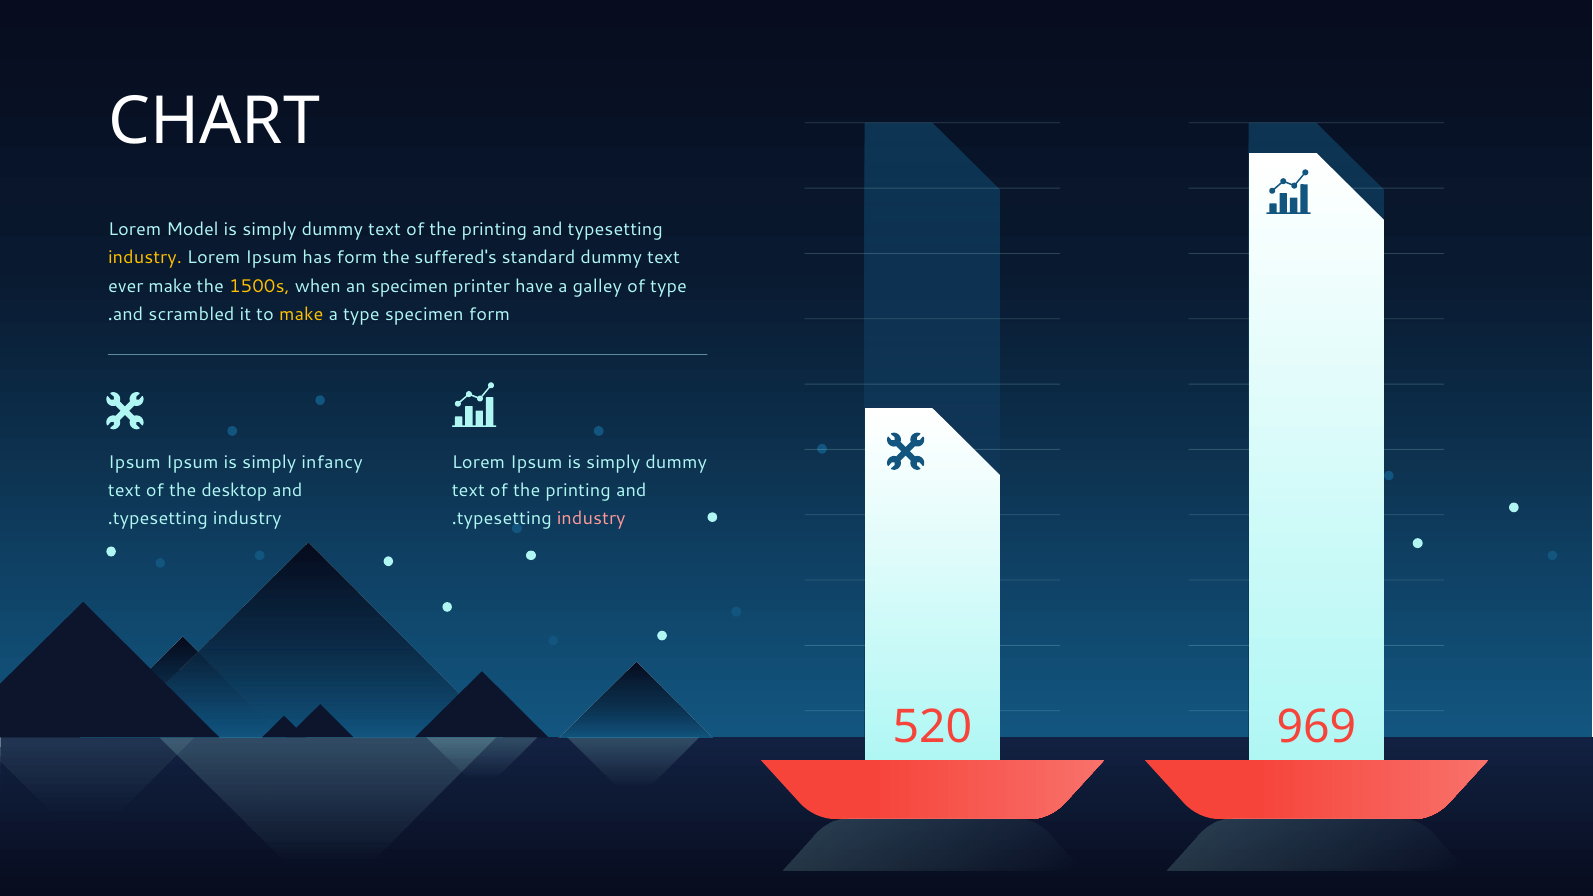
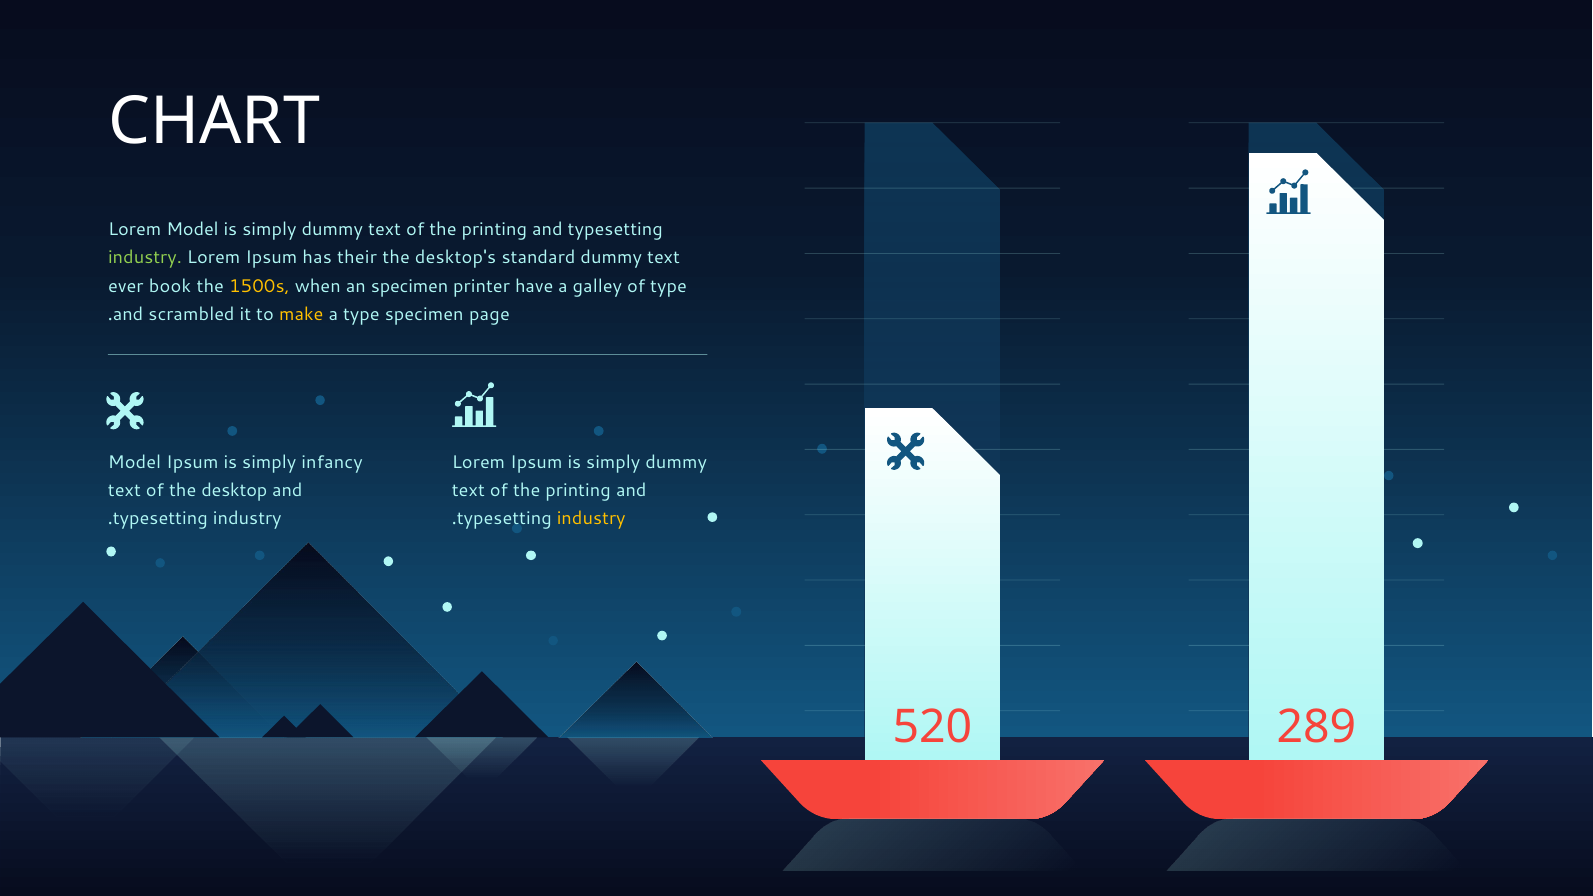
industry at (145, 258) colour: yellow -> light green
has form: form -> their
suffered's: suffered's -> desktop's
ever make: make -> book
specimen form: form -> page
Ipsum at (135, 462): Ipsum -> Model
industry at (591, 518) colour: pink -> yellow
969: 969 -> 289
